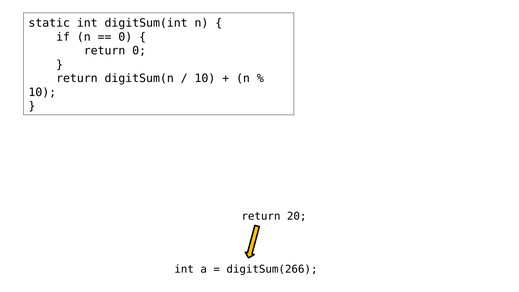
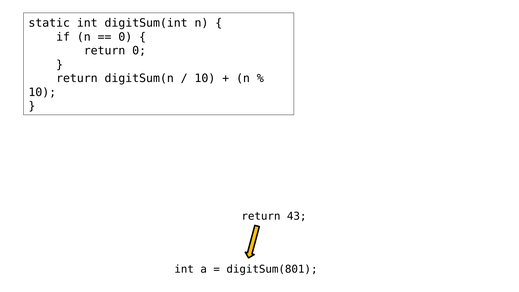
20: 20 -> 43
digitSum(266: digitSum(266 -> digitSum(801
